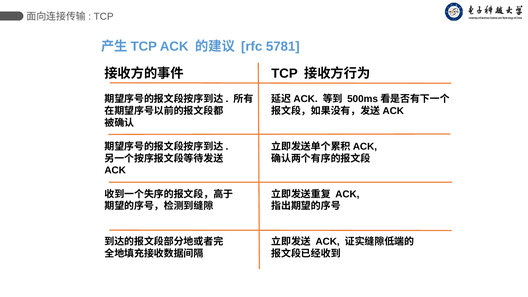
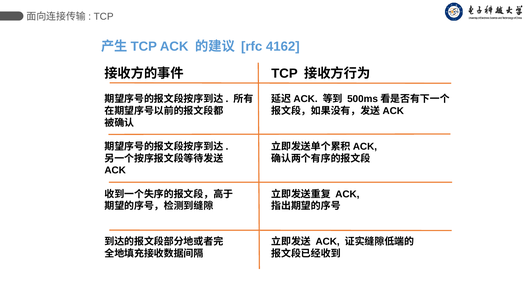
5781: 5781 -> 4162
